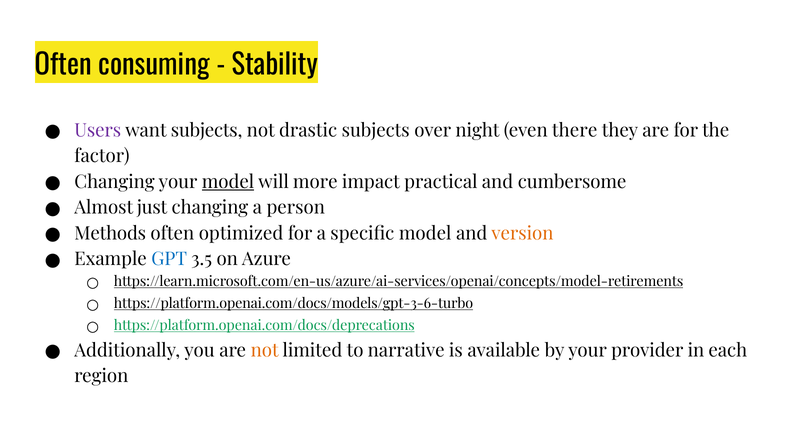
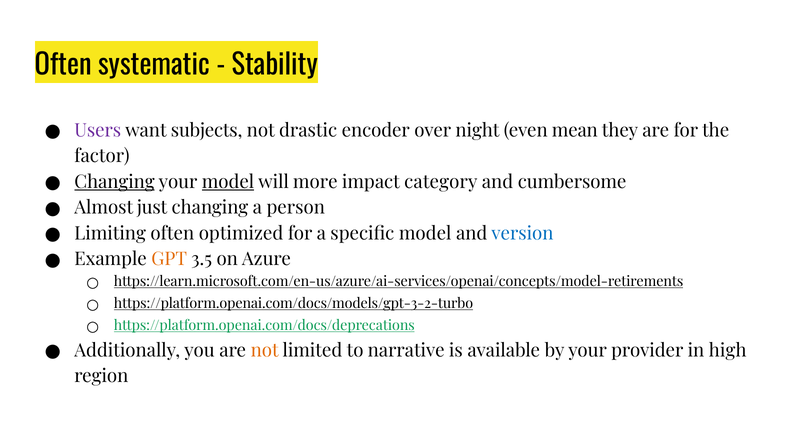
consuming: consuming -> systematic
drastic subjects: subjects -> encoder
there: there -> mean
Changing at (114, 182) underline: none -> present
practical: practical -> category
Methods: Methods -> Limiting
version colour: orange -> blue
GPT colour: blue -> orange
https://platform.openai.com/docs/models/gpt-3-6-turbo: https://platform.openai.com/docs/models/gpt-3-6-turbo -> https://platform.openai.com/docs/models/gpt-3-2-turbo
each: each -> high
